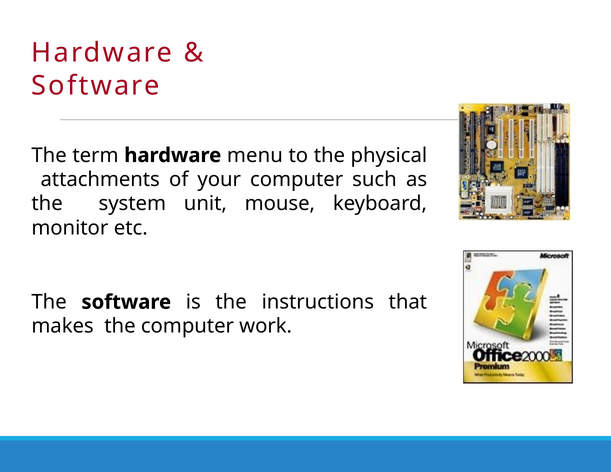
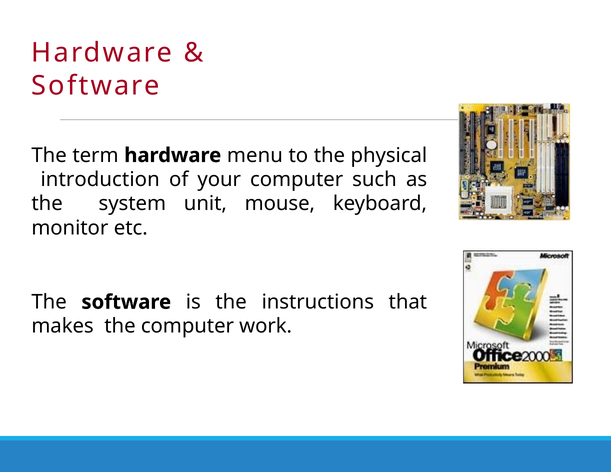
attachments: attachments -> introduction
